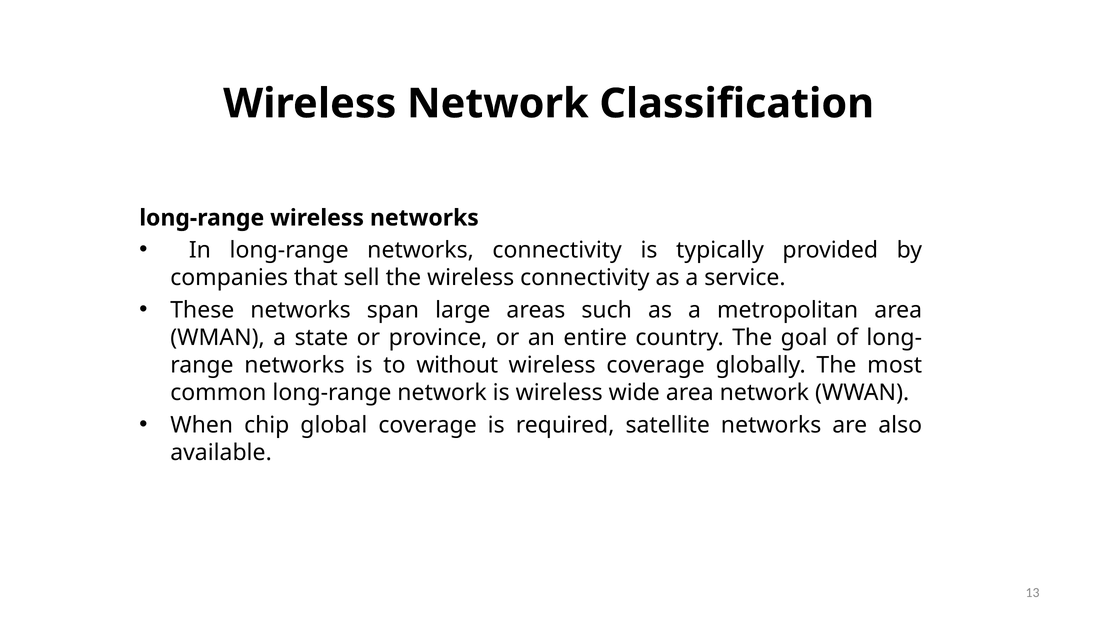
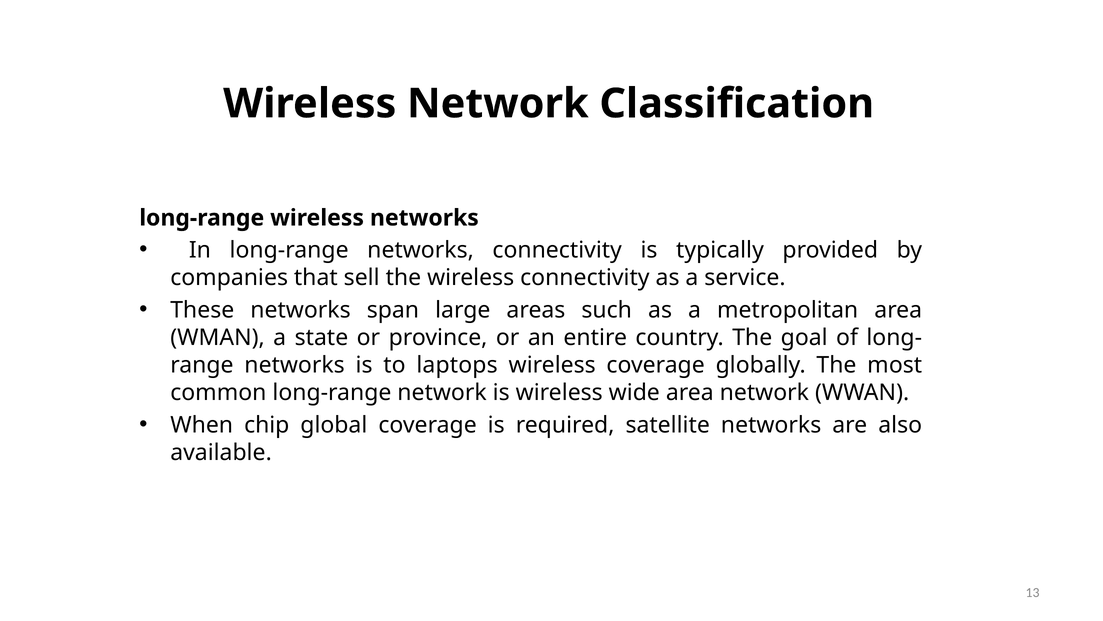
without: without -> laptops
